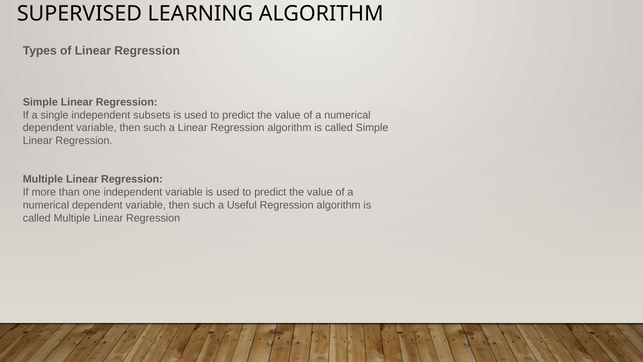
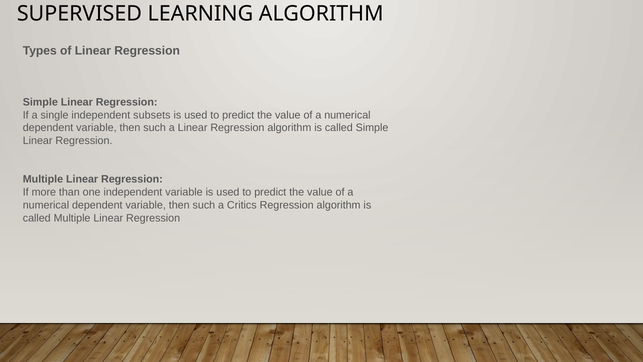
Useful: Useful -> Critics
